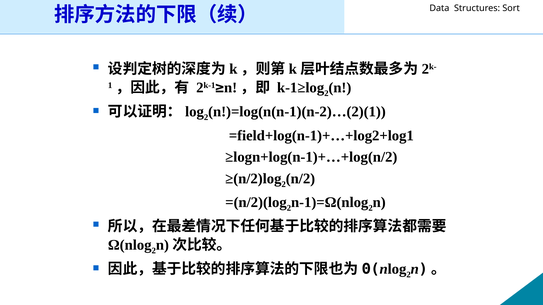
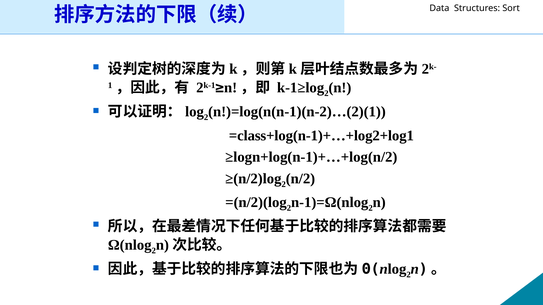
=field+log(n-1)+…+log2+log1: =field+log(n-1)+…+log2+log1 -> =class+log(n-1)+…+log2+log1
